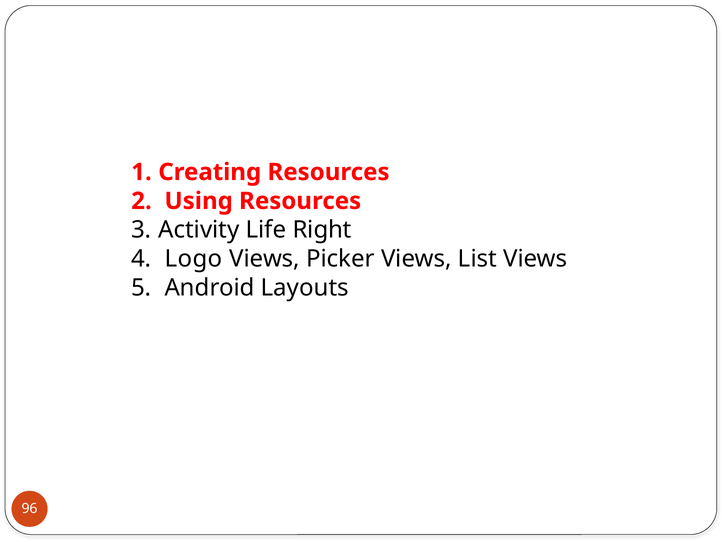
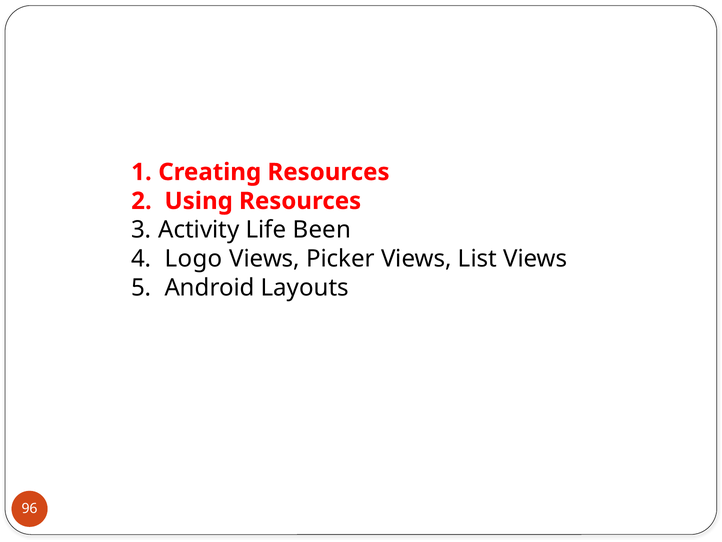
Right: Right -> Been
